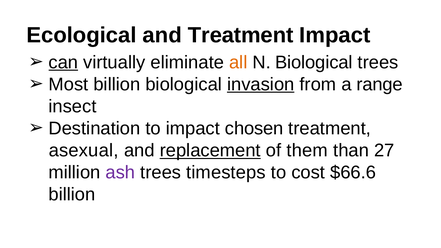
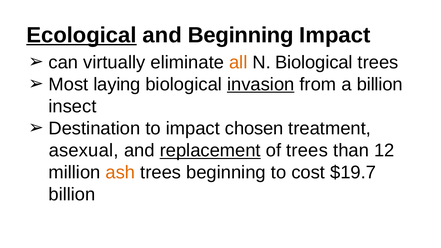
Ecological underline: none -> present
and Treatment: Treatment -> Beginning
can underline: present -> none
Most billion: billion -> laying
a range: range -> billion
of them: them -> trees
27: 27 -> 12
ash colour: purple -> orange
trees timesteps: timesteps -> beginning
$66.6: $66.6 -> $19.7
